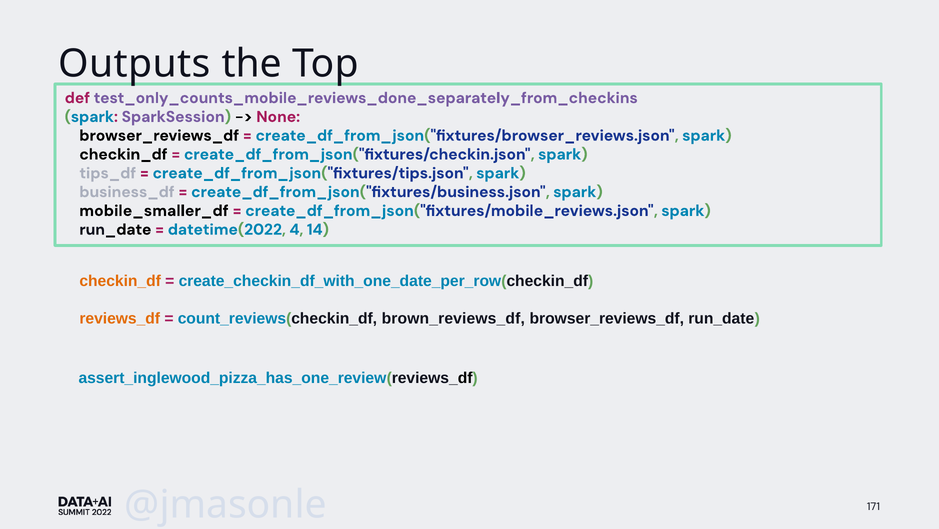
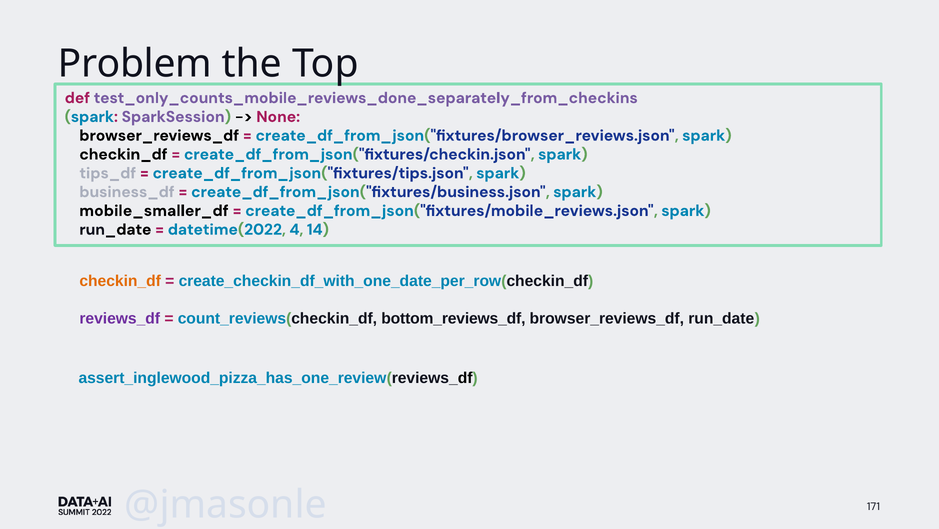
Outputs: Outputs -> Problem
reviews_df colour: orange -> purple
brown_reviews_df: brown_reviews_df -> bottom_reviews_df
